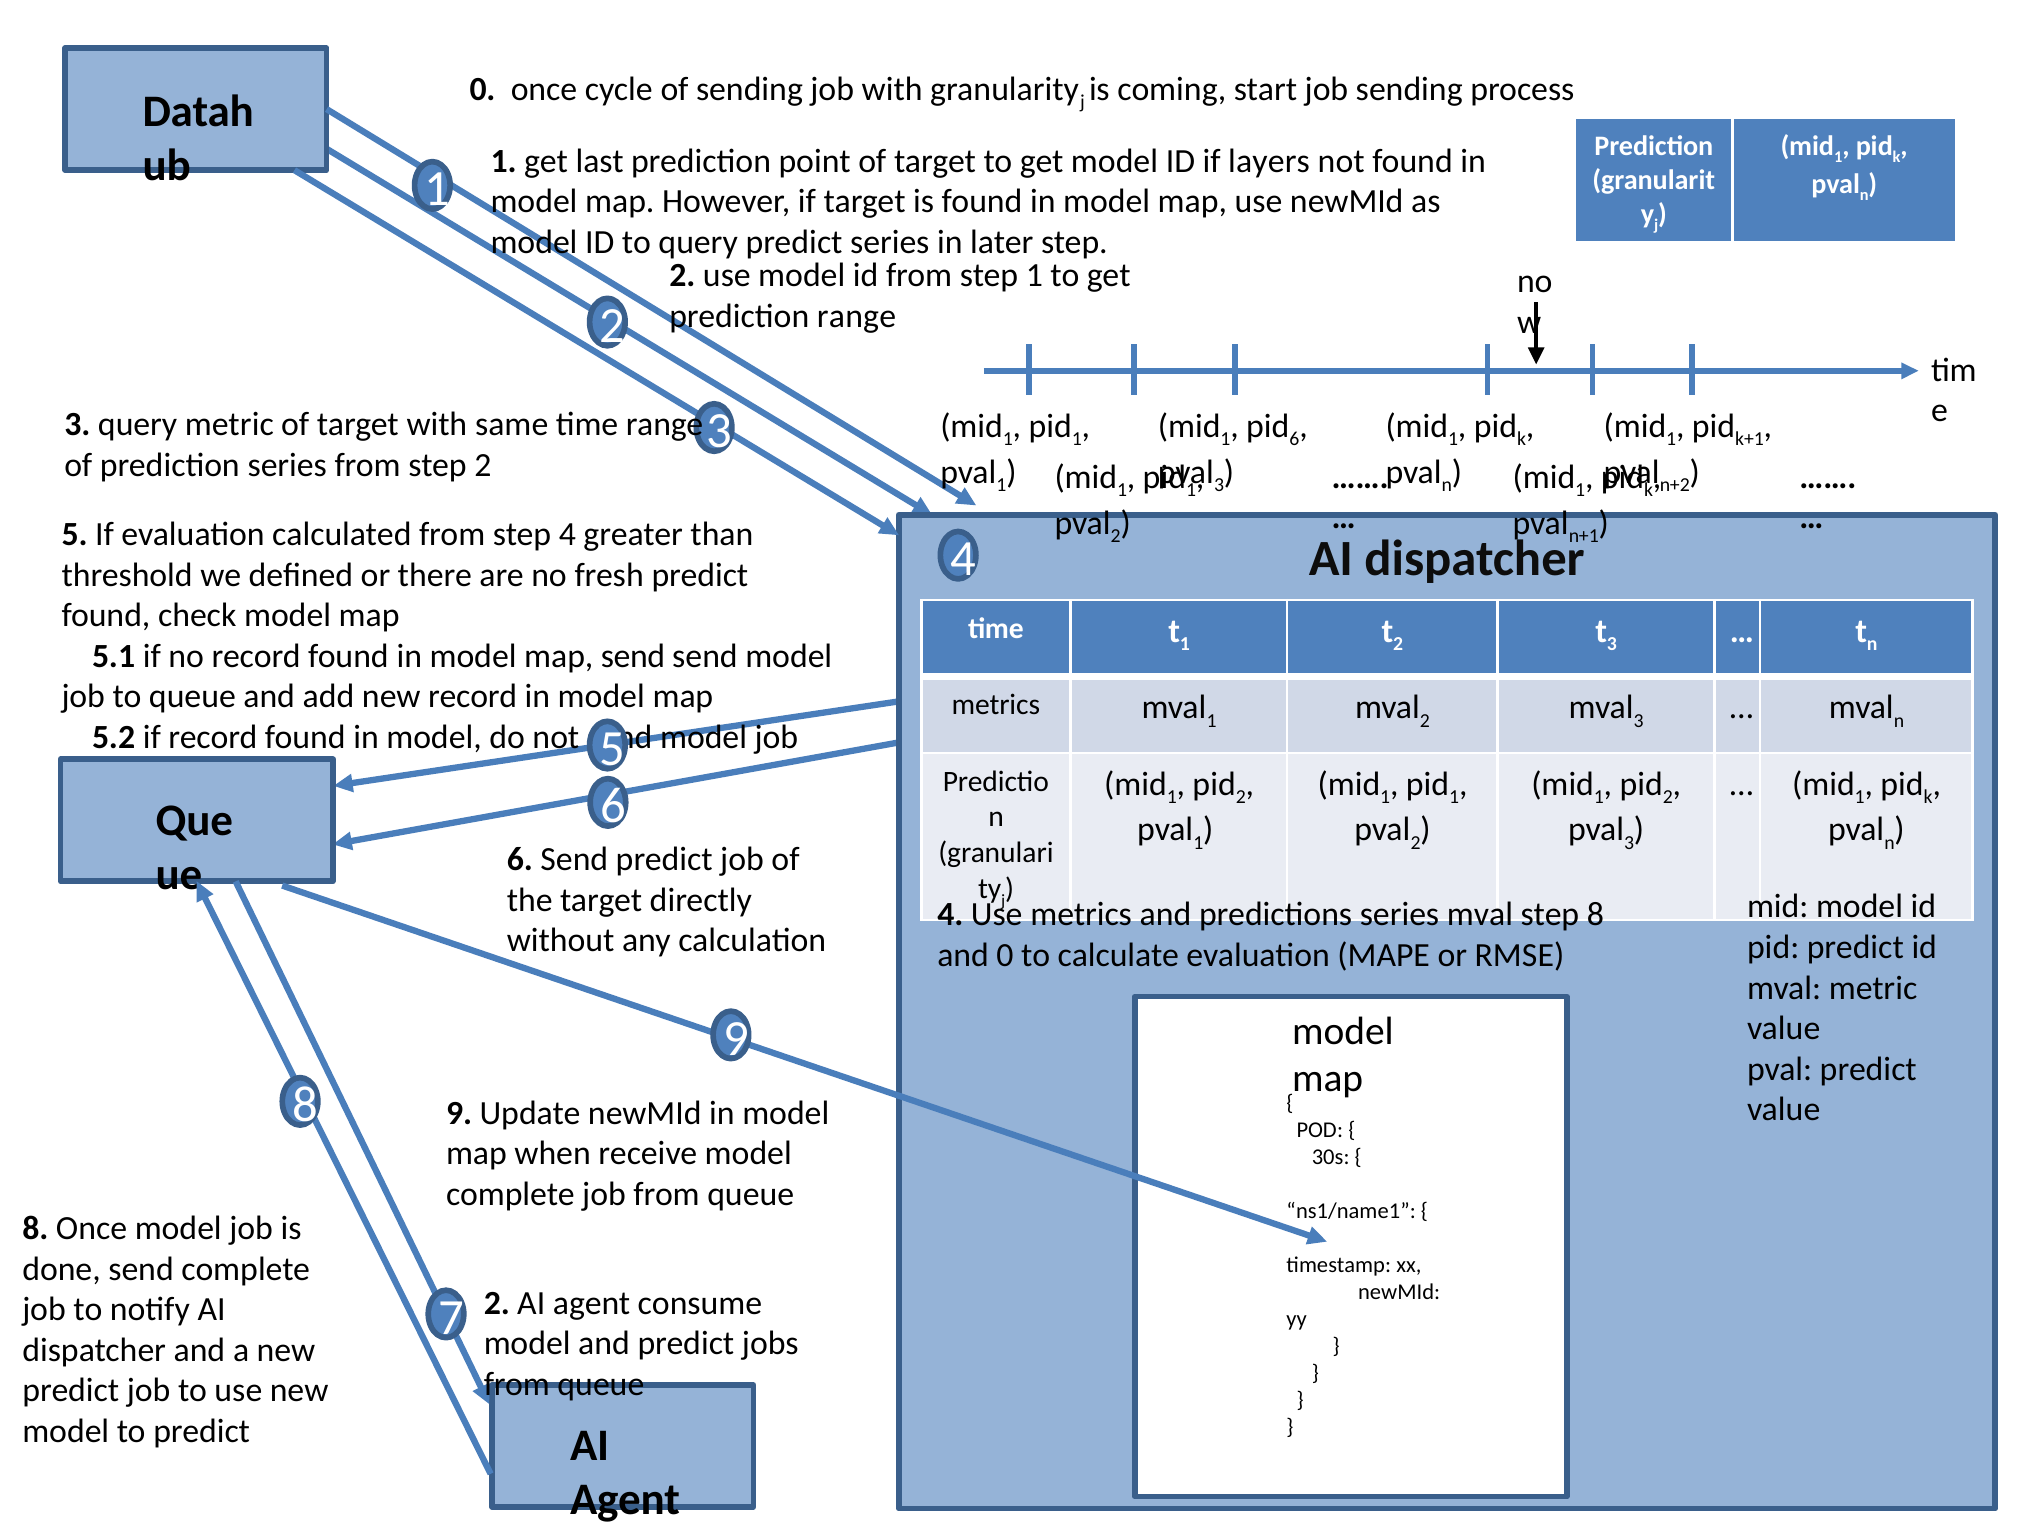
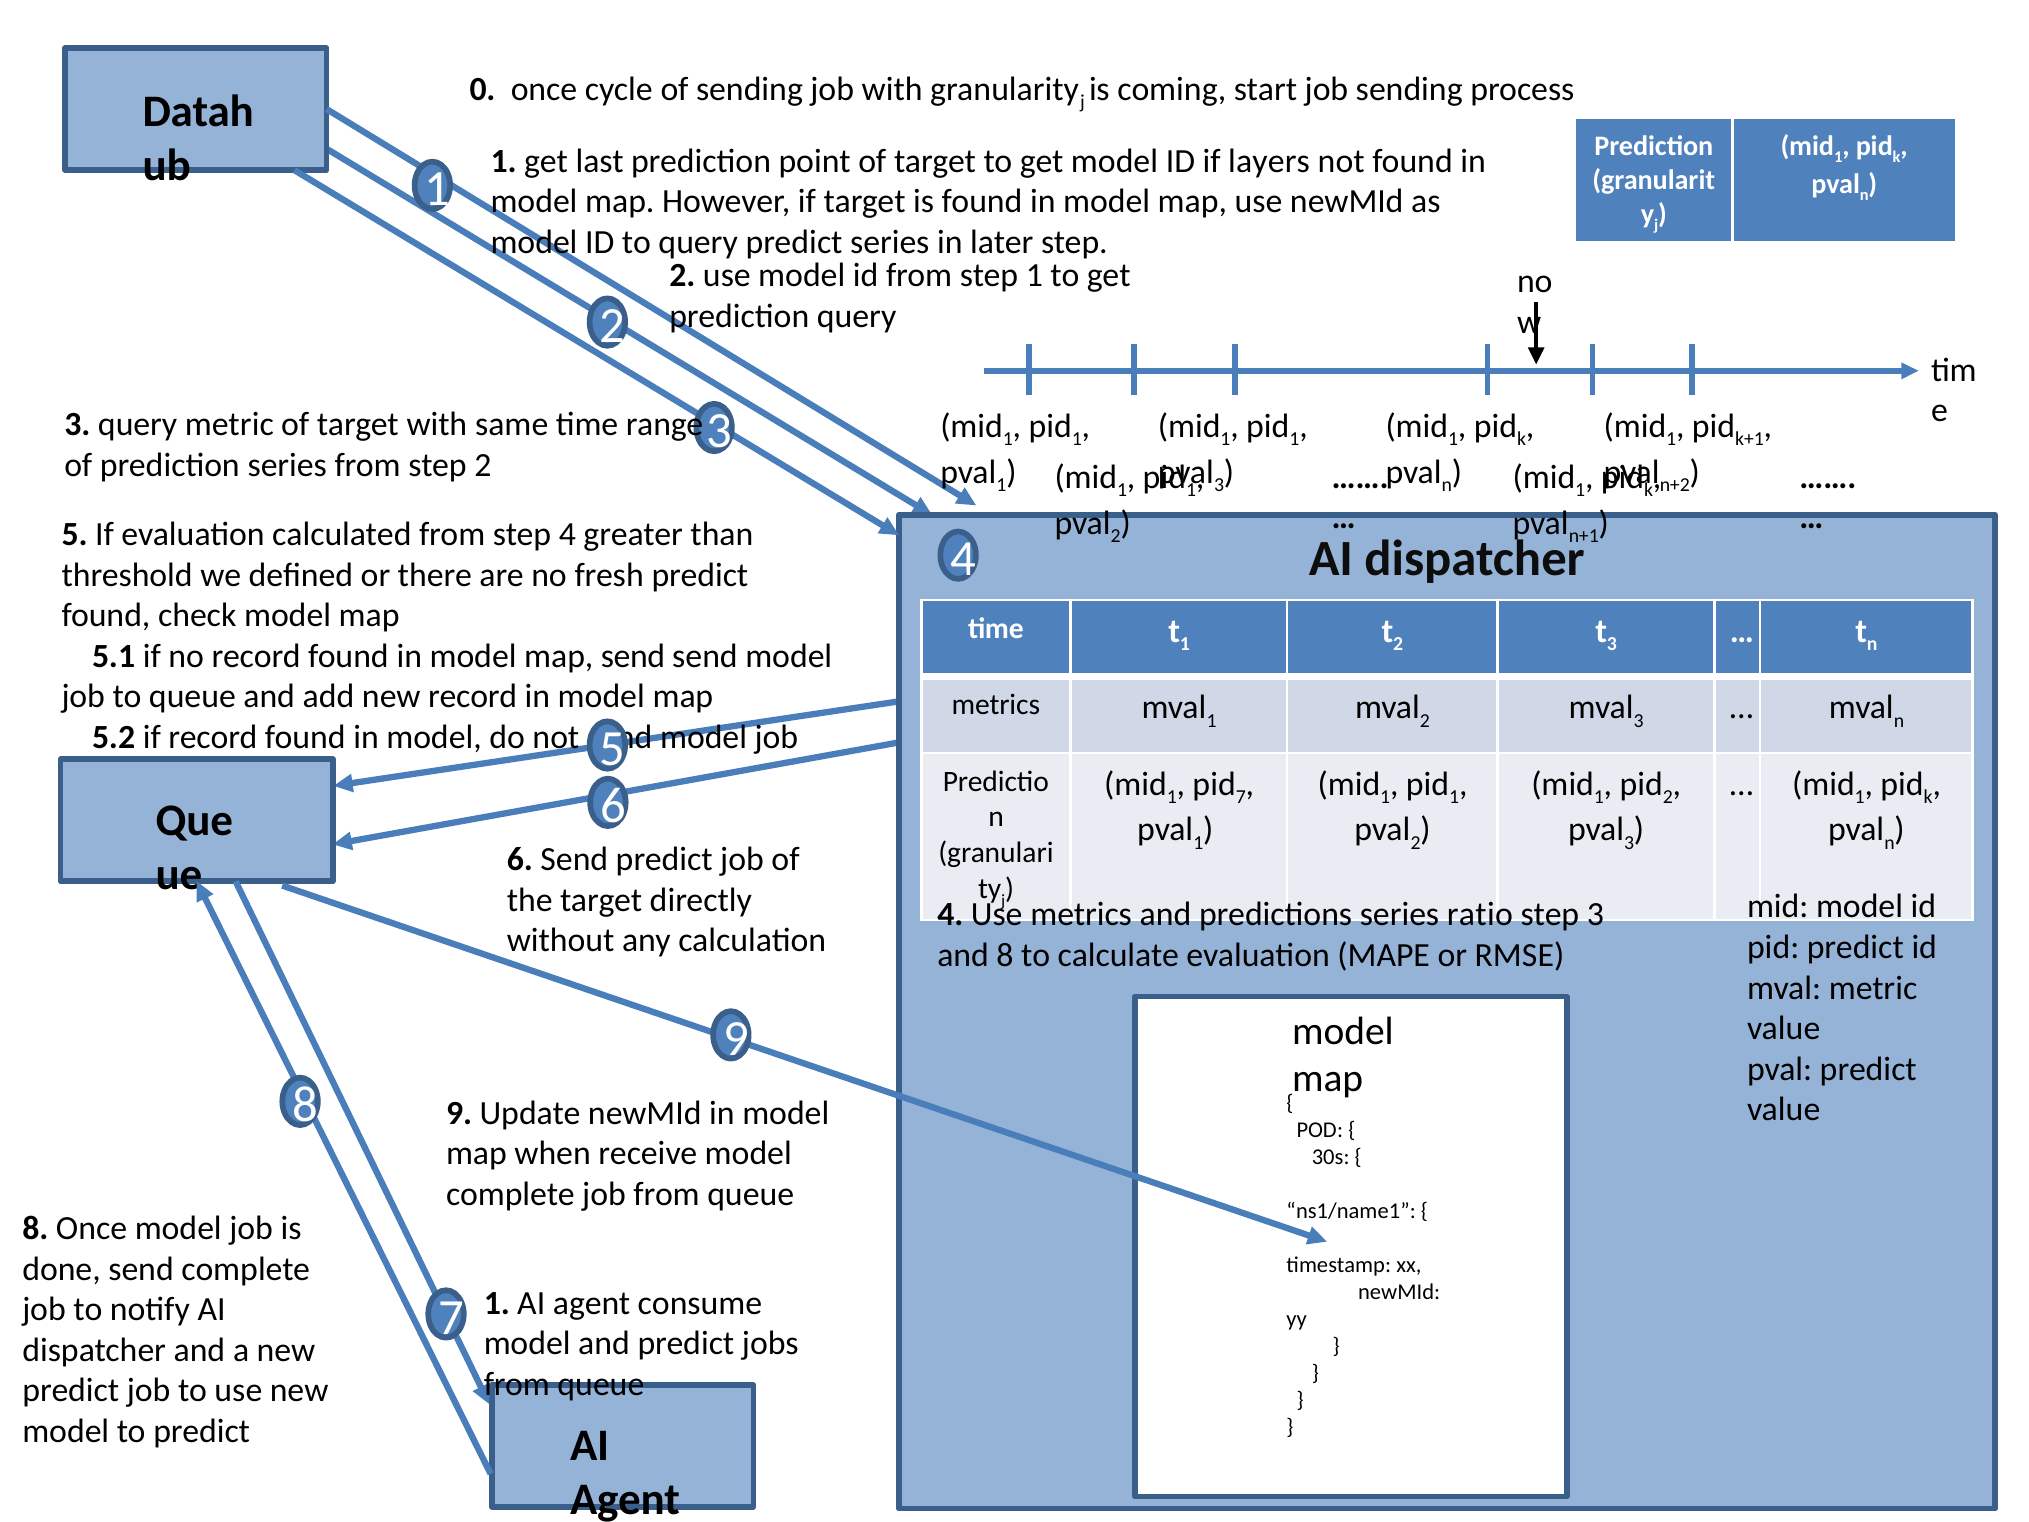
prediction range: range -> query
6 at (1294, 439): 6 -> 1
2 at (1241, 797): 2 -> 7
series mval: mval -> ratio
step 8: 8 -> 3
and 0: 0 -> 8
7 2: 2 -> 1
